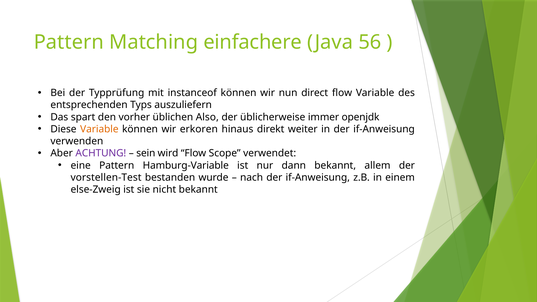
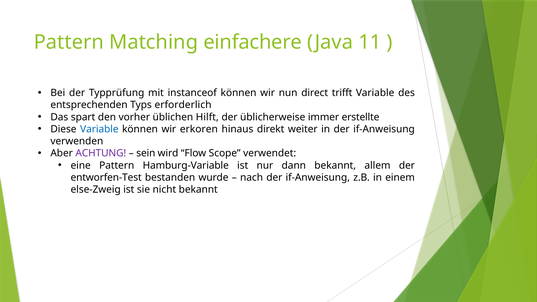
56: 56 -> 11
direct flow: flow -> trifft
auszuliefern: auszuliefern -> erforderlich
Also: Also -> Hilft
openjdk: openjdk -> erstellte
Variable at (99, 129) colour: orange -> blue
vorstellen-Test: vorstellen-Test -> entworfen-Test
